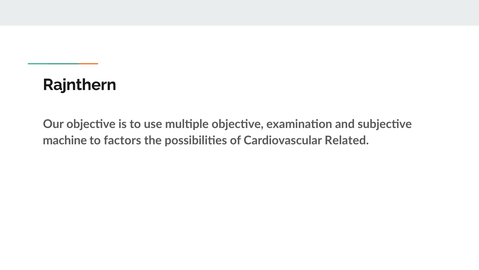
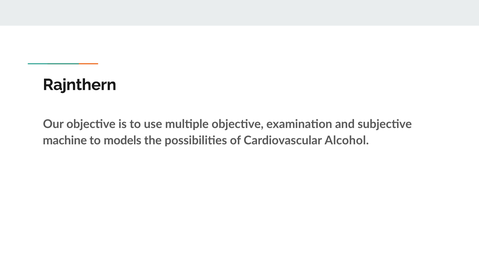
factors: factors -> models
Related: Related -> Alcohol
